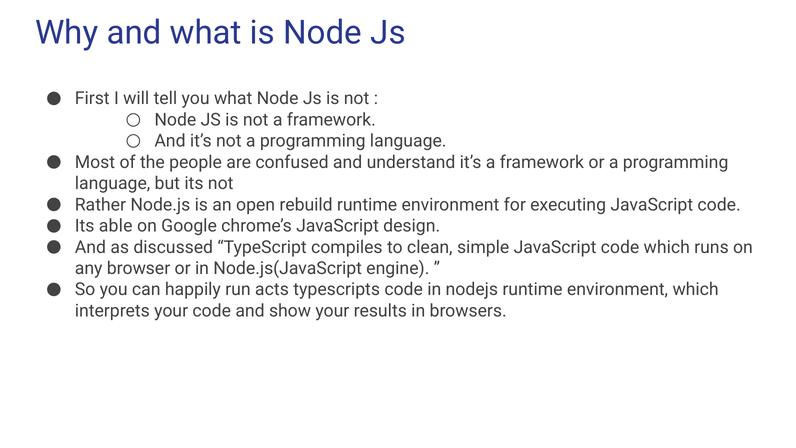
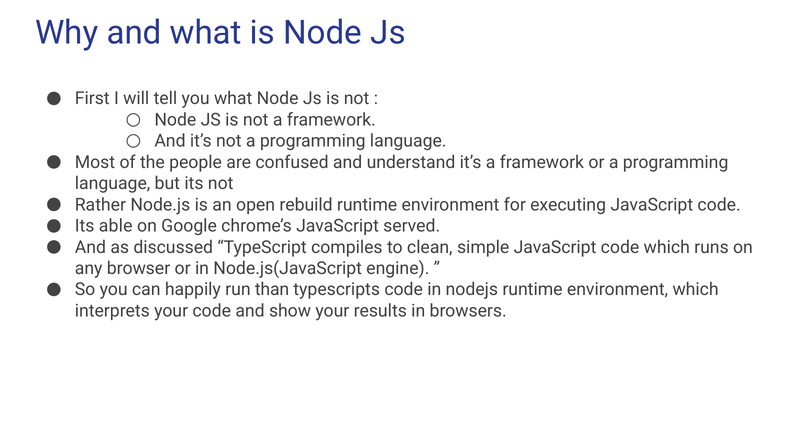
design: design -> served
acts: acts -> than
